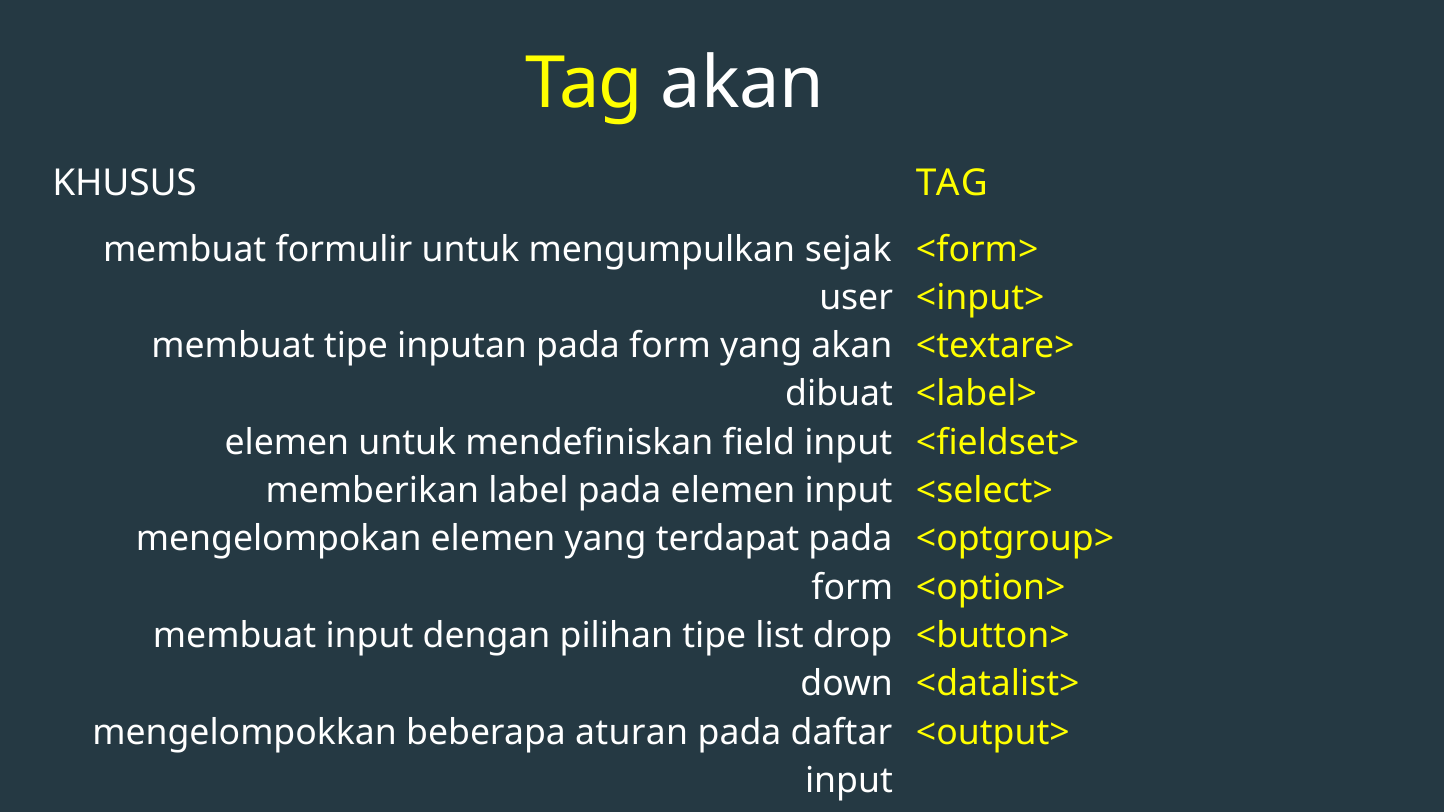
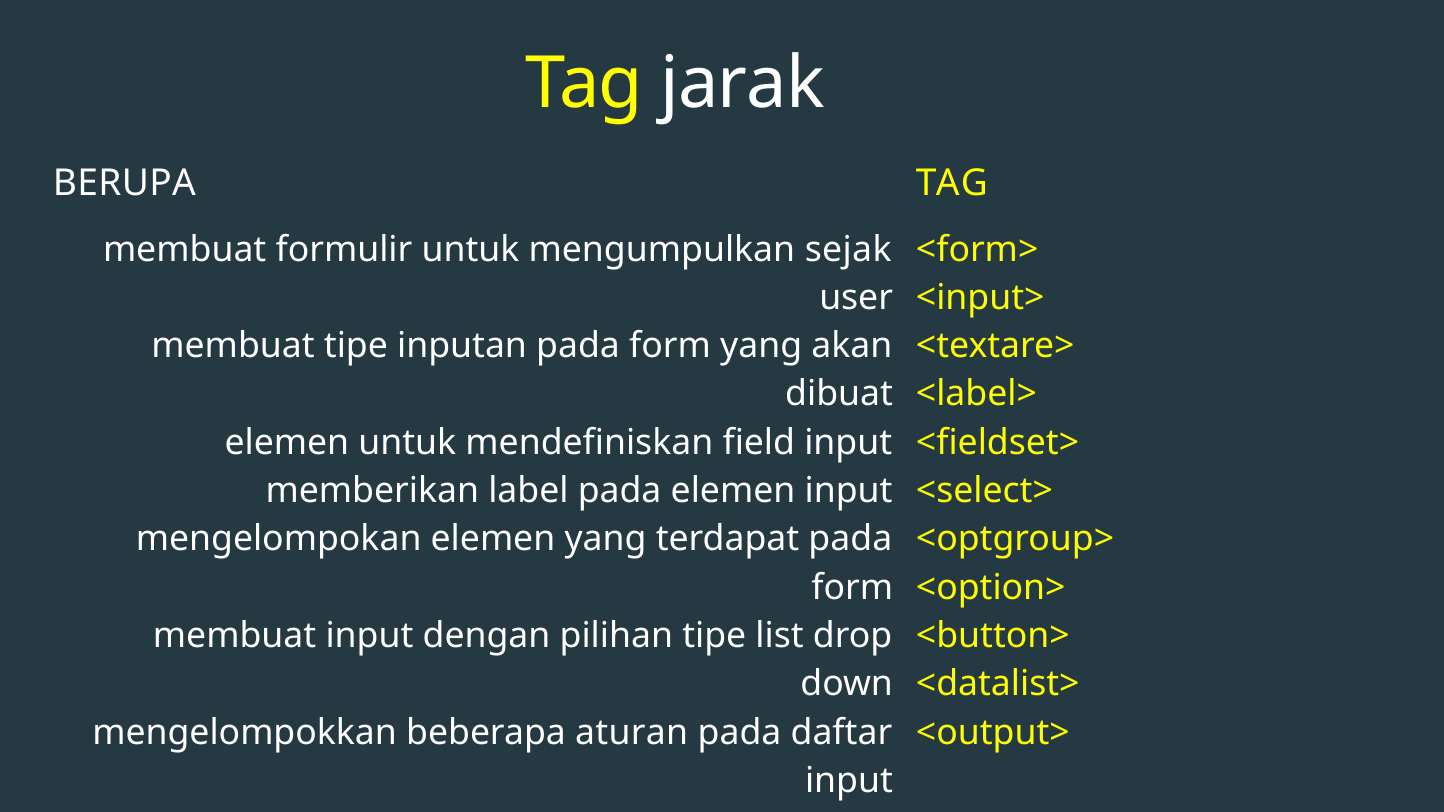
Tag akan: akan -> jarak
KHUSUS: KHUSUS -> BERUPA
